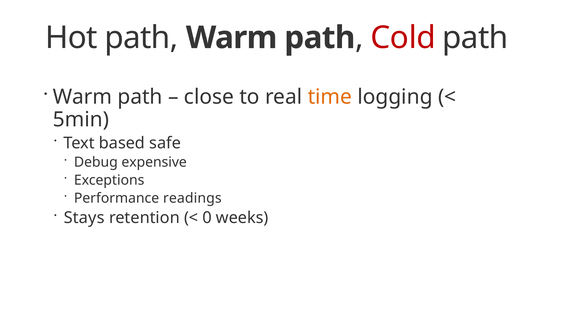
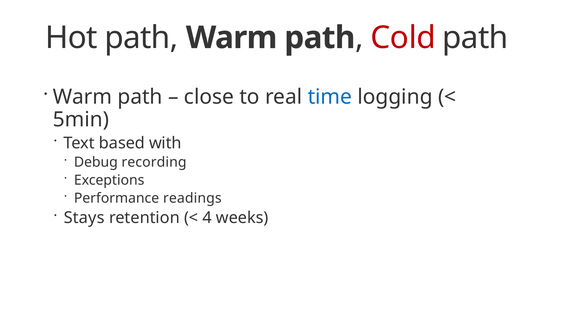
time colour: orange -> blue
safe: safe -> with
expensive: expensive -> recording
0: 0 -> 4
